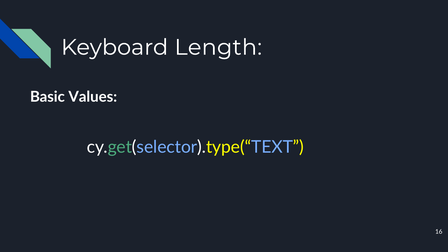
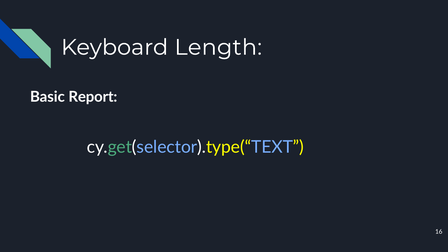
Values: Values -> Report
